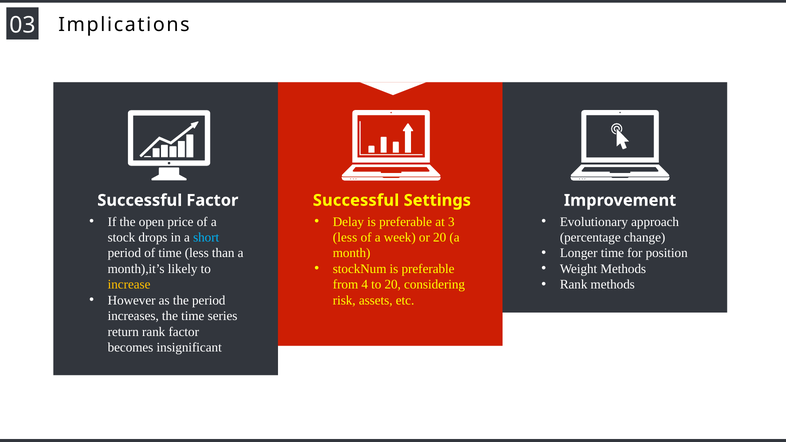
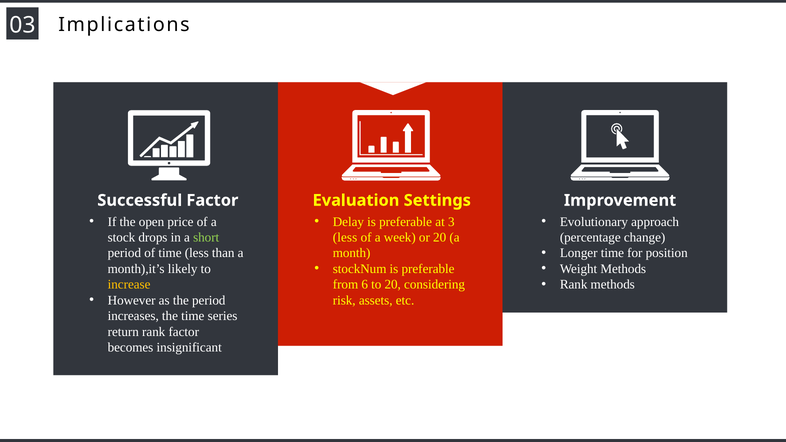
Successful at (356, 200): Successful -> Evaluation
short colour: light blue -> light green
4: 4 -> 6
